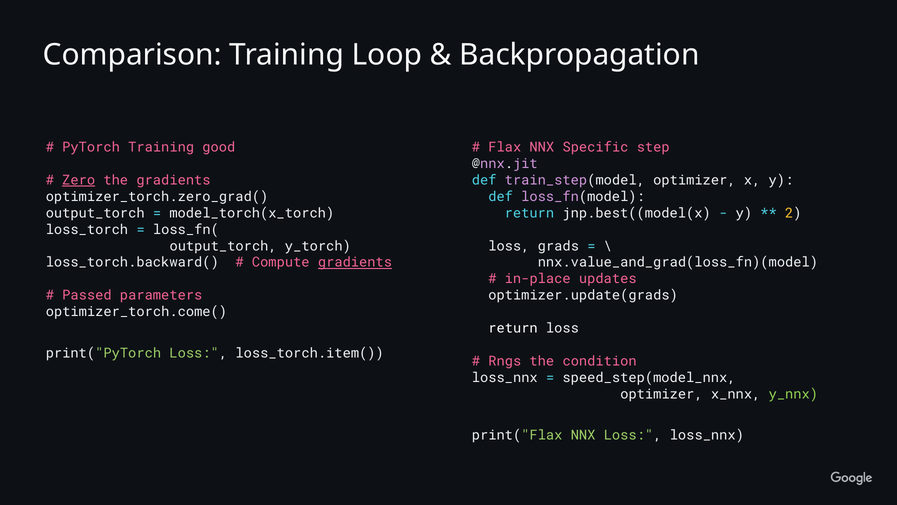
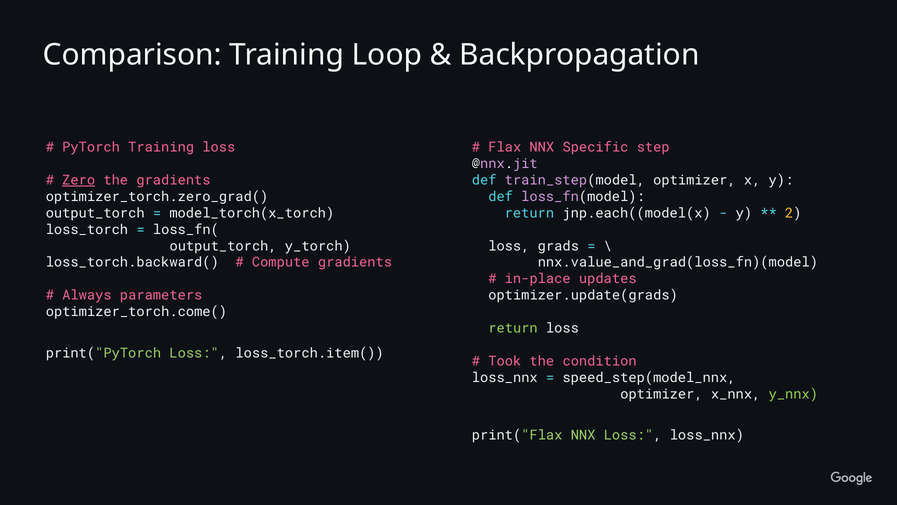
Training good: good -> loss
jnp.best((model(x: jnp.best((model(x -> jnp.each((model(x
gradients at (355, 262) underline: present -> none
Passed: Passed -> Always
return at (513, 328) colour: white -> light green
Rngs: Rngs -> Took
